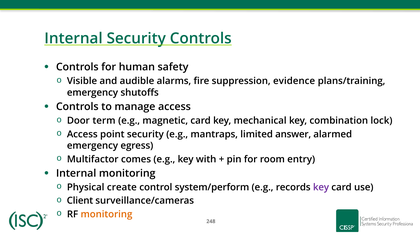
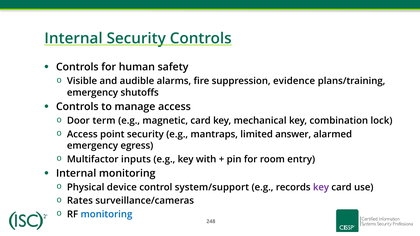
comes: comes -> inputs
create: create -> device
system/perform: system/perform -> system/support
Client: Client -> Rates
monitoring at (106, 214) colour: orange -> blue
